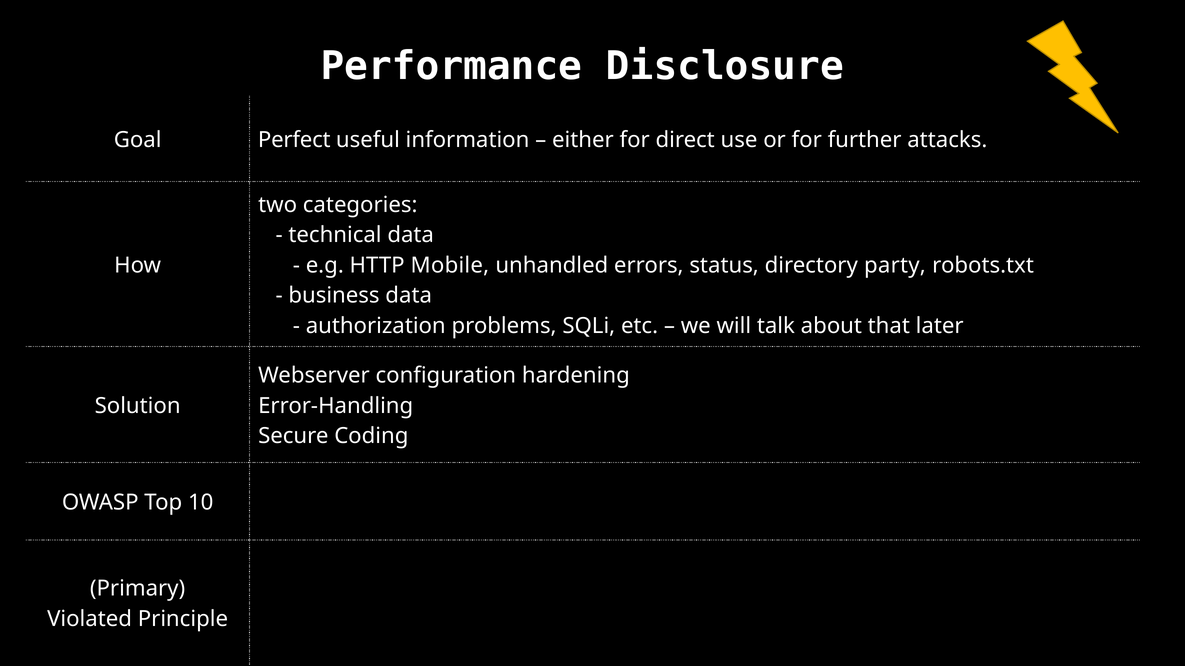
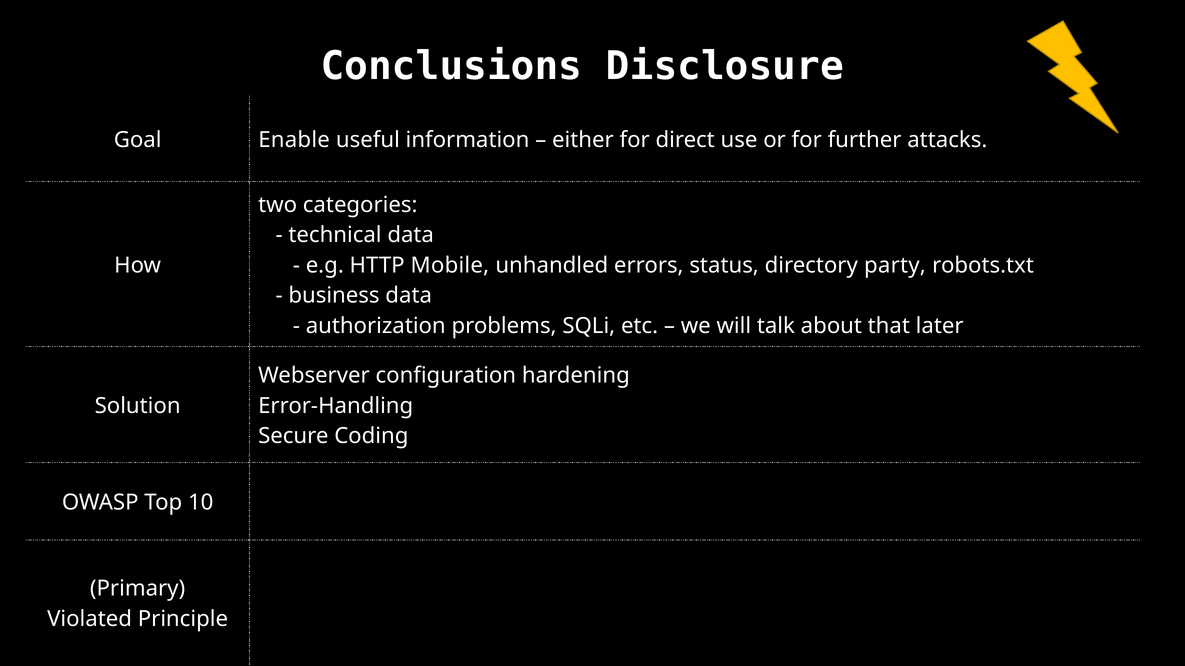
Performance: Performance -> Conclusions
Perfect: Perfect -> Enable
